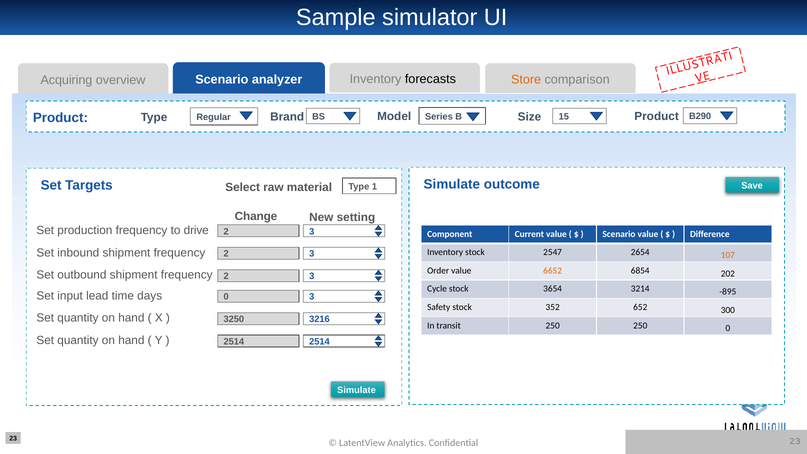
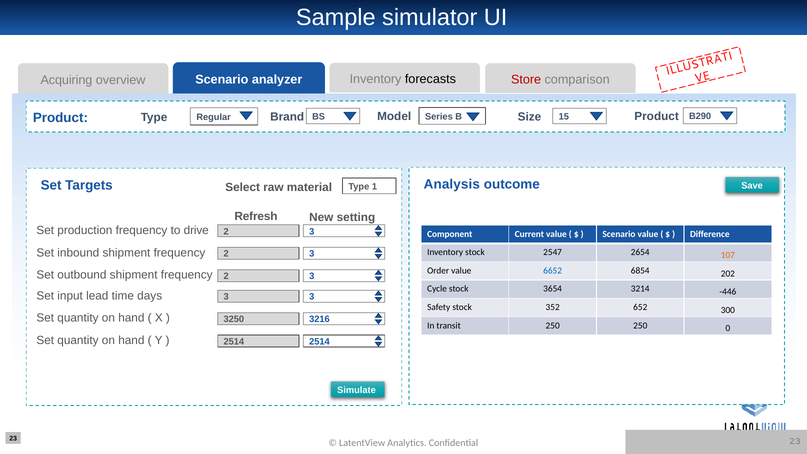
Store colour: orange -> red
Simulate at (452, 184): Simulate -> Analysis
Change: Change -> Refresh
6652 colour: orange -> blue
-895: -895 -> -446
days 0: 0 -> 3
